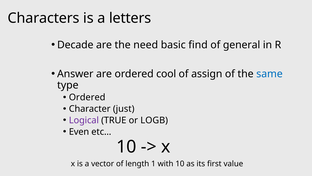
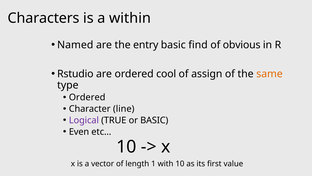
letters: letters -> within
Decade: Decade -> Named
need: need -> entry
general: general -> obvious
Answer: Answer -> Rstudio
same colour: blue -> orange
just: just -> line
or LOGB: LOGB -> BASIC
